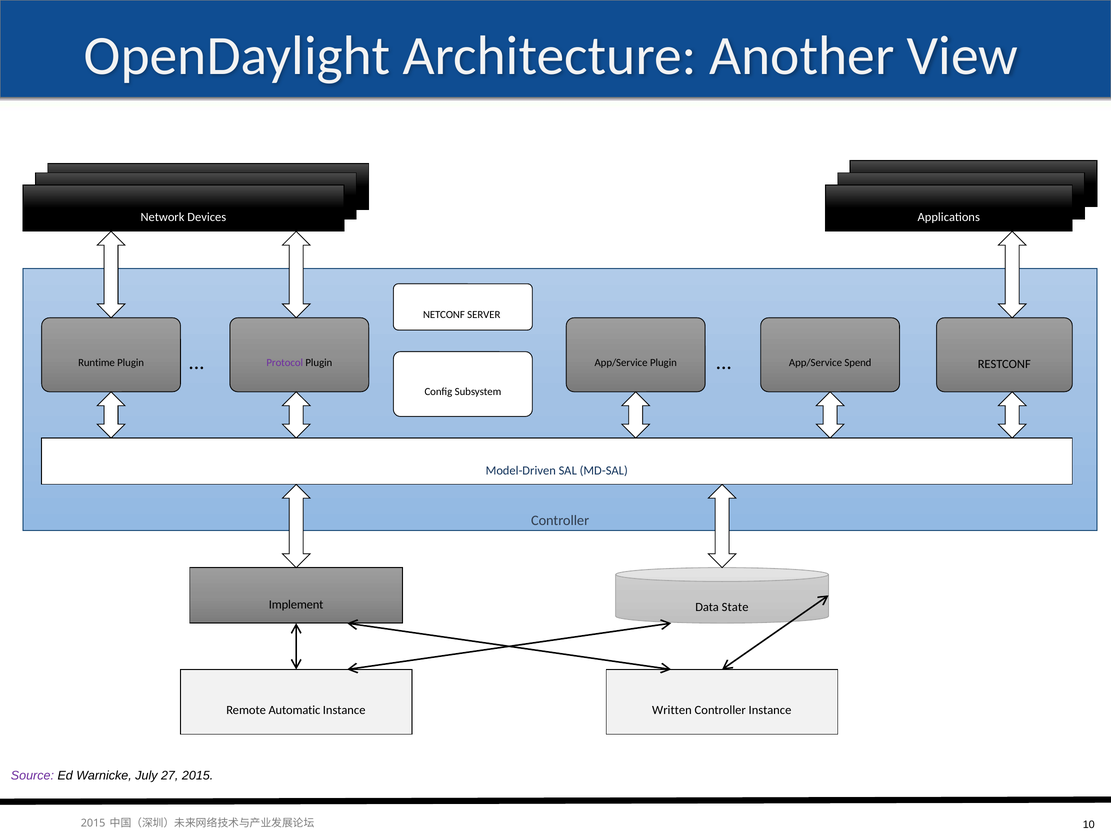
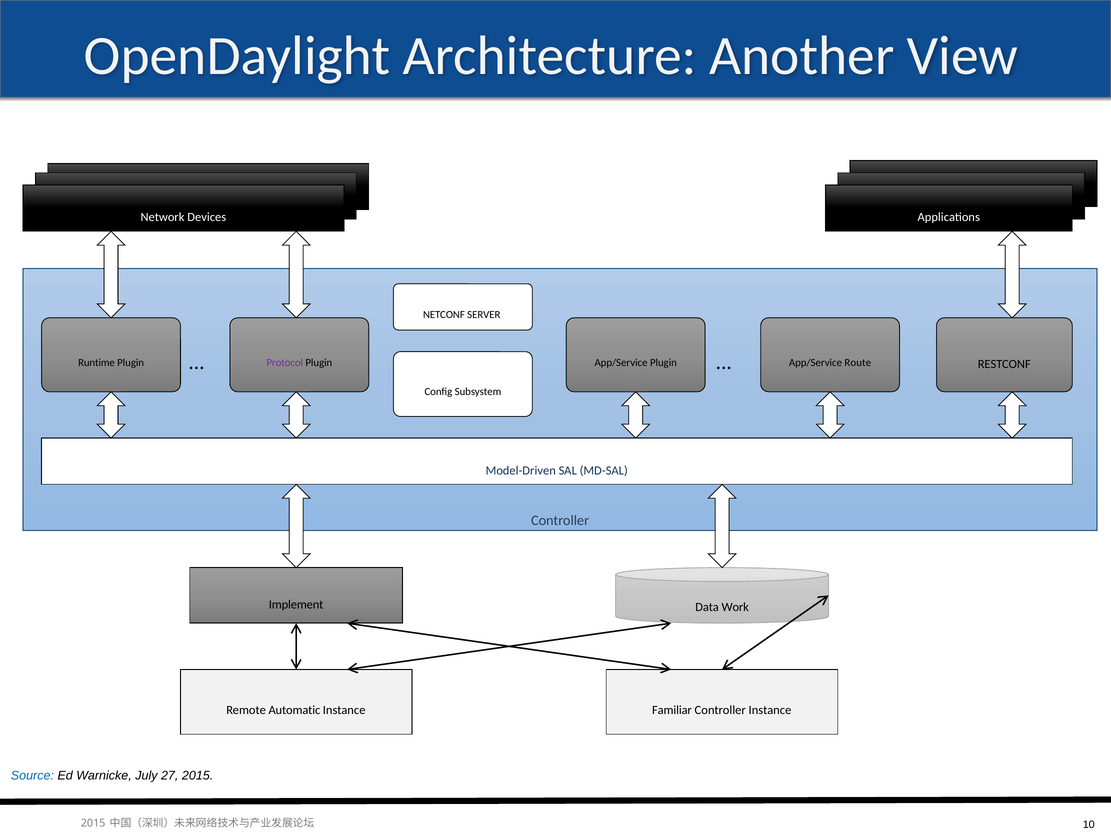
Spend: Spend -> Route
State: State -> Work
Written: Written -> Familiar
Source colour: purple -> blue
